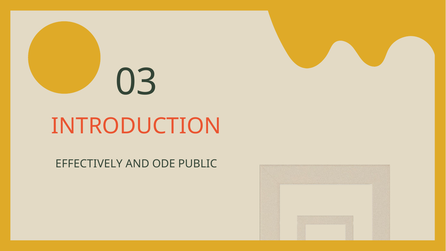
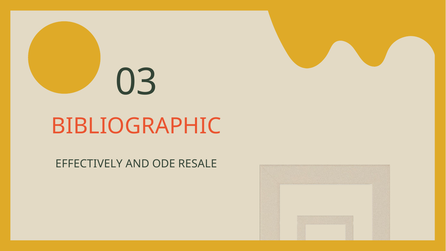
INTRODUCTION: INTRODUCTION -> BIBLIOGRAPHIC
PUBLIC: PUBLIC -> RESALE
